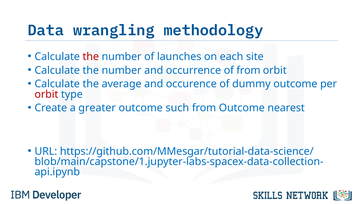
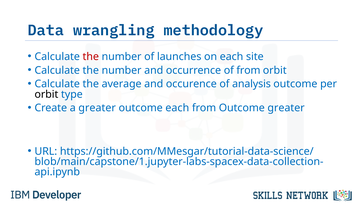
dummy: dummy -> analysis
orbit at (46, 94) colour: red -> black
outcome such: such -> each
Outcome nearest: nearest -> greater
